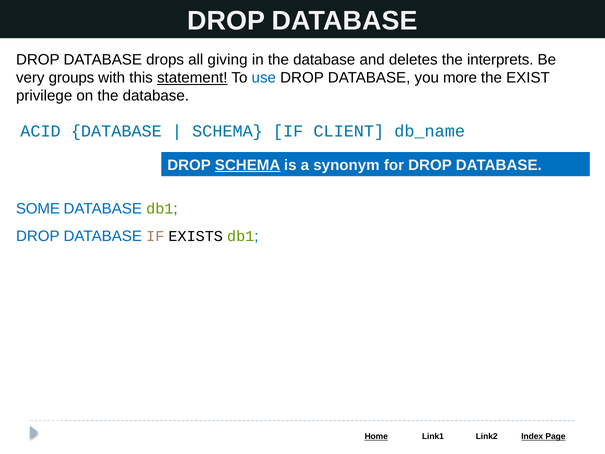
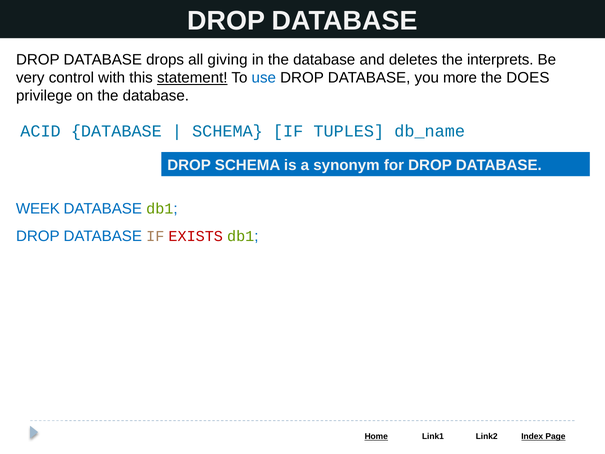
groups: groups -> control
EXIST: EXIST -> DOES
CLIENT: CLIENT -> TUPLES
SCHEMA at (248, 165) underline: present -> none
SOME: SOME -> WEEK
EXISTS colour: black -> red
